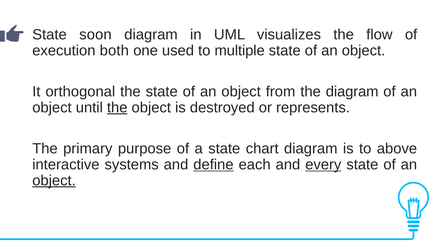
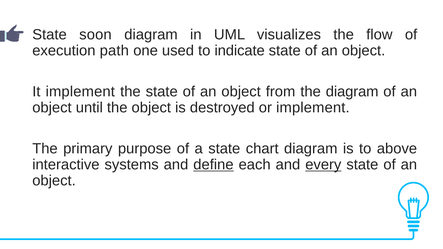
both: both -> path
multiple: multiple -> indicate
It orthogonal: orthogonal -> implement
the at (117, 108) underline: present -> none
or represents: represents -> implement
object at (54, 181) underline: present -> none
